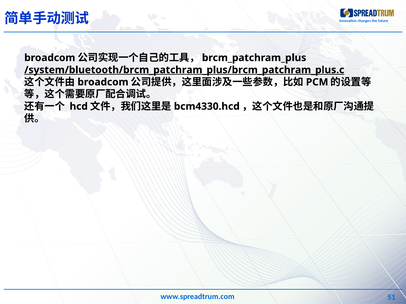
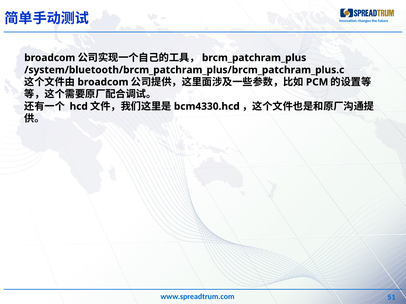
/system/bluetooth/brcm_patchram_plus/brcm_patchram_plus.c underline: present -> none
